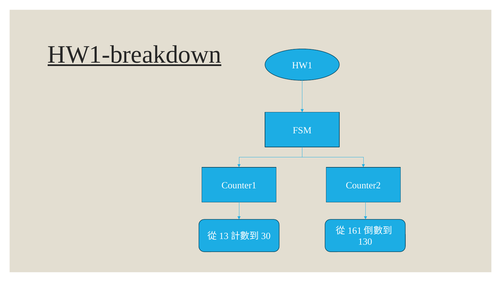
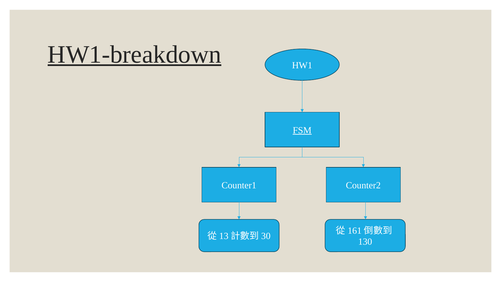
FSM underline: none -> present
